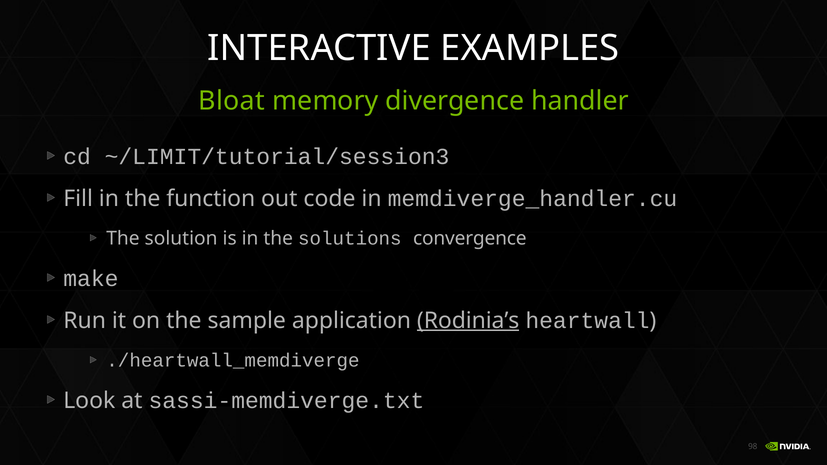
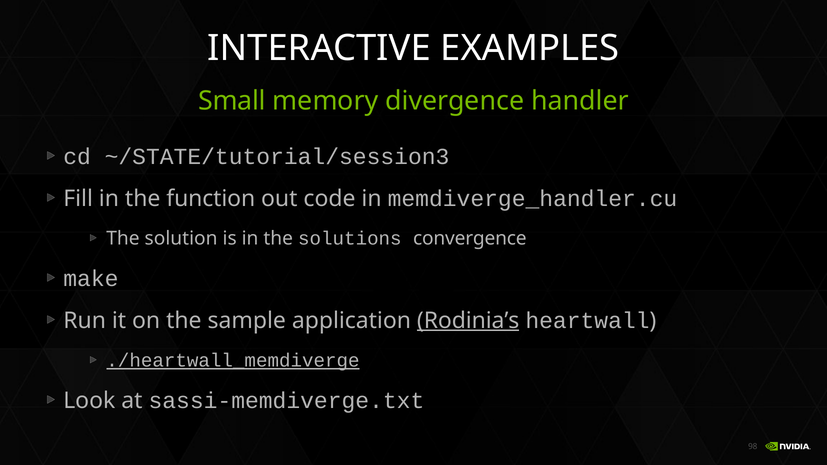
Bloat: Bloat -> Small
~/LIMIT/tutorial/session3: ~/LIMIT/tutorial/session3 -> ~/STATE/tutorial/session3
./heartwall_memdiverge underline: none -> present
